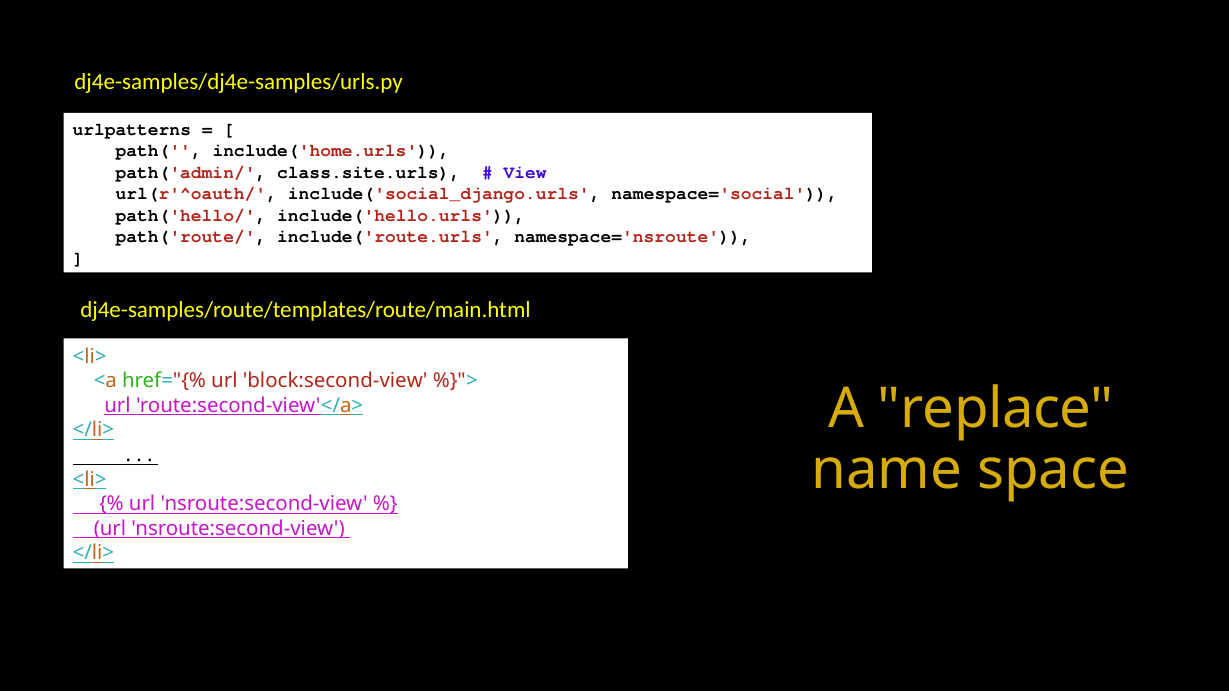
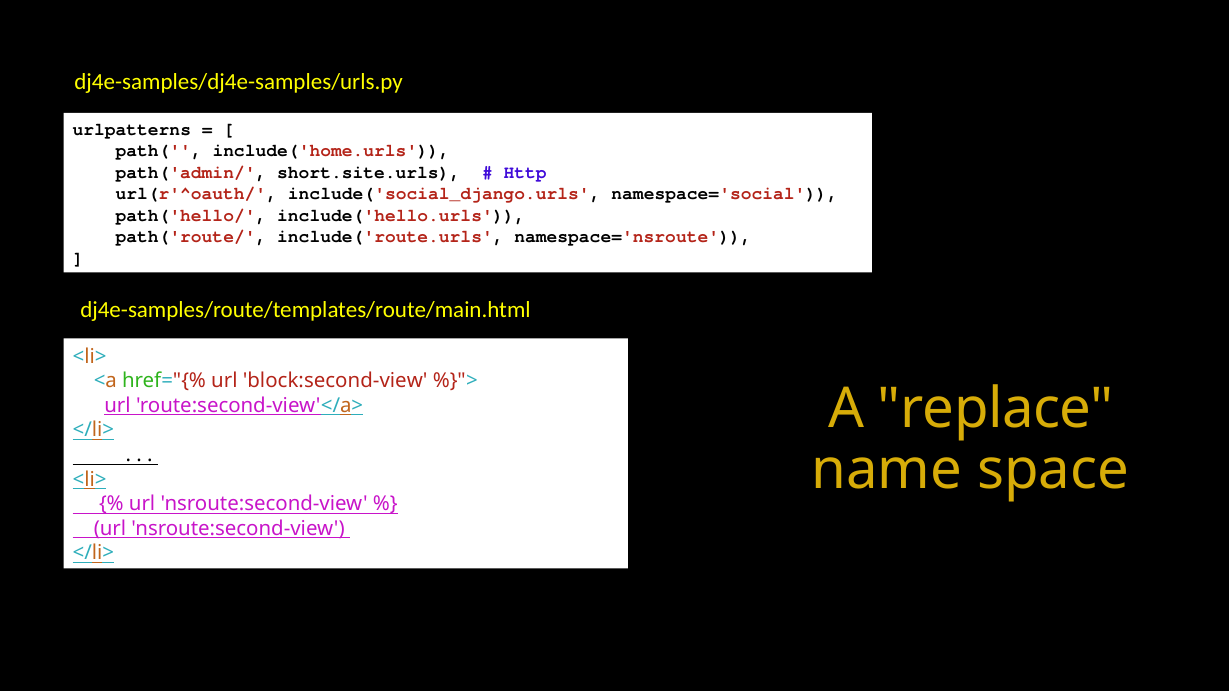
class.site.urls: class.site.urls -> short.site.urls
View: View -> Http
